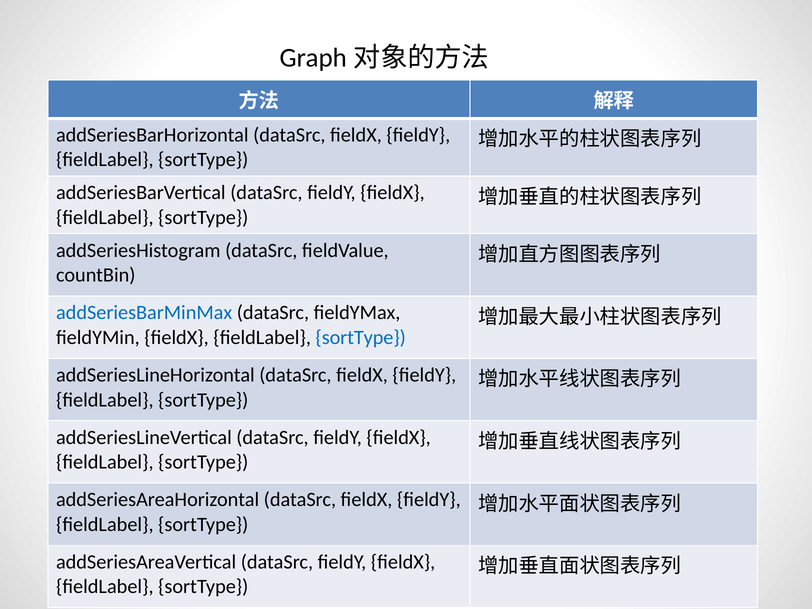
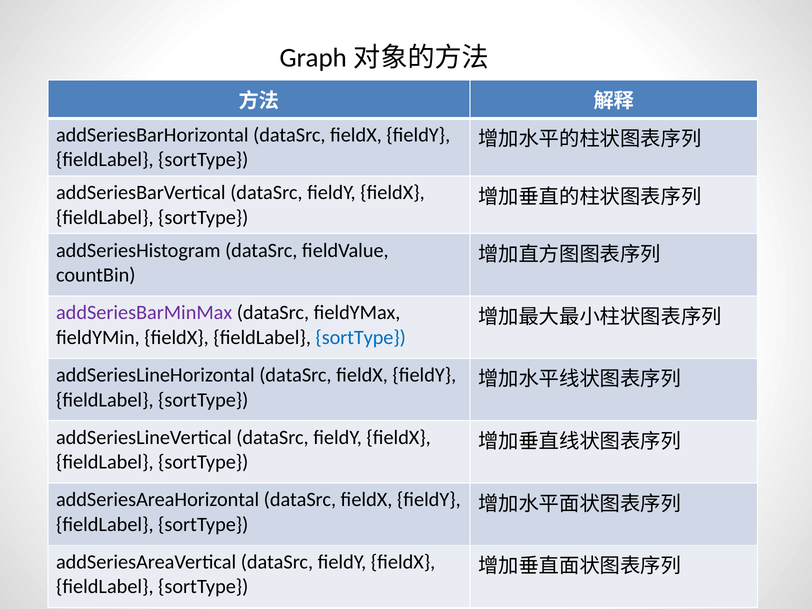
addSeriesBarMinMax colour: blue -> purple
